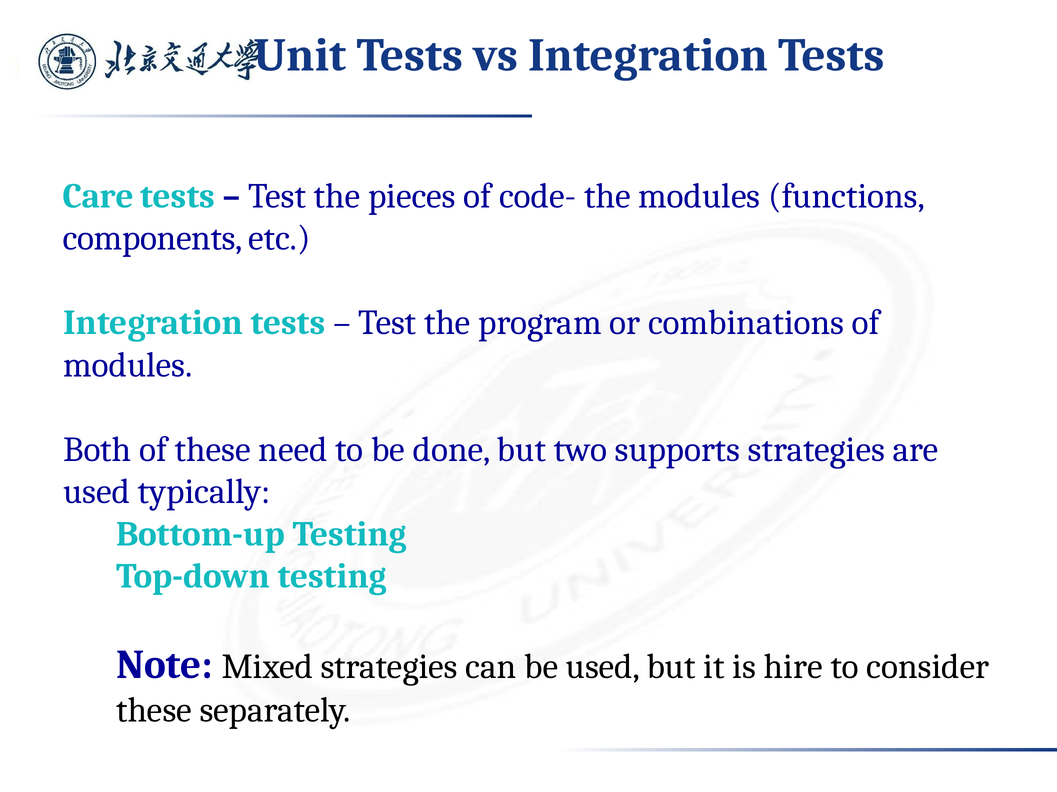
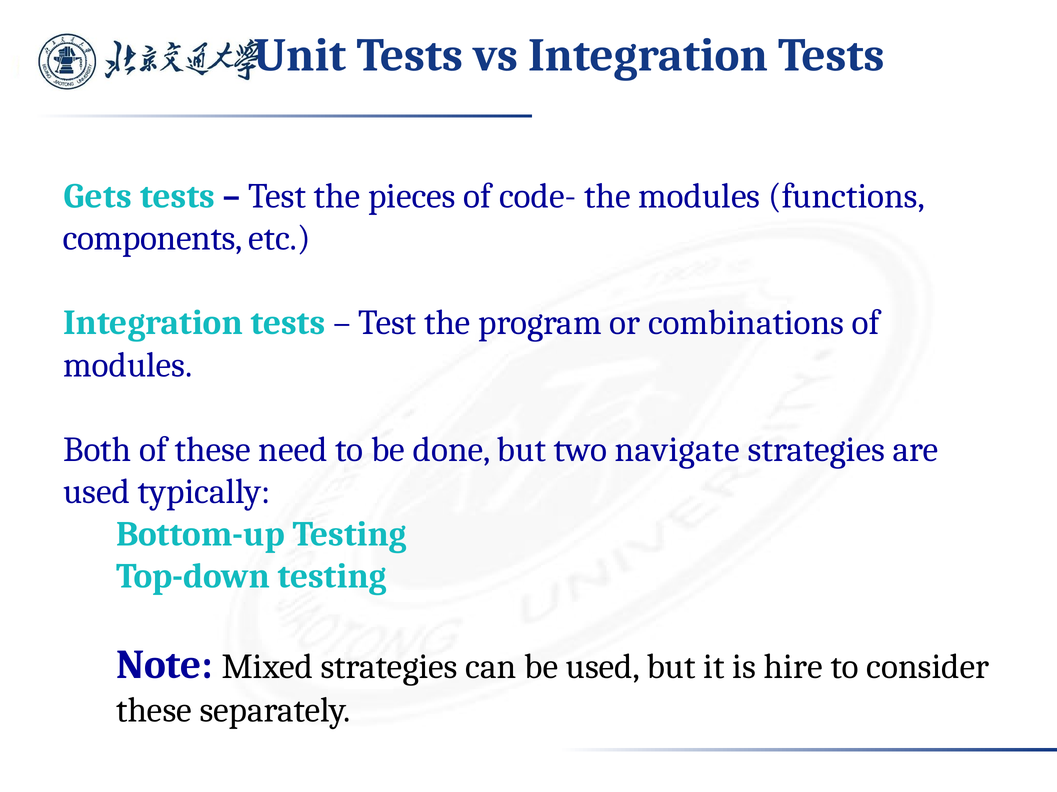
Care: Care -> Gets
supports: supports -> navigate
